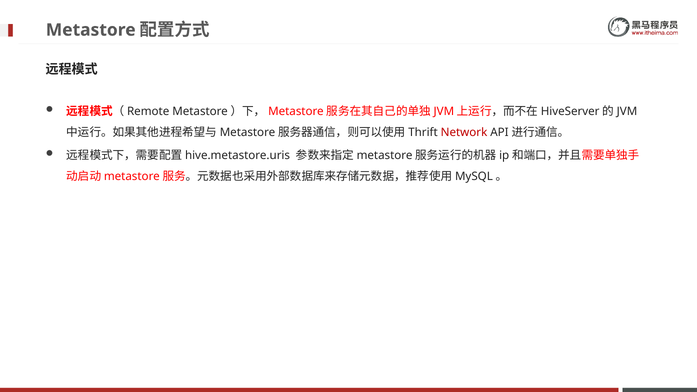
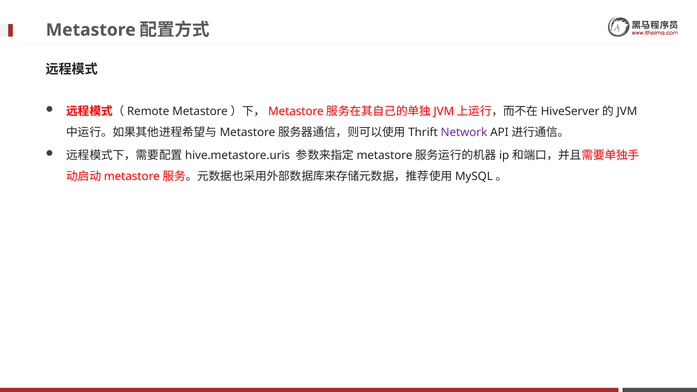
Network colour: red -> purple
